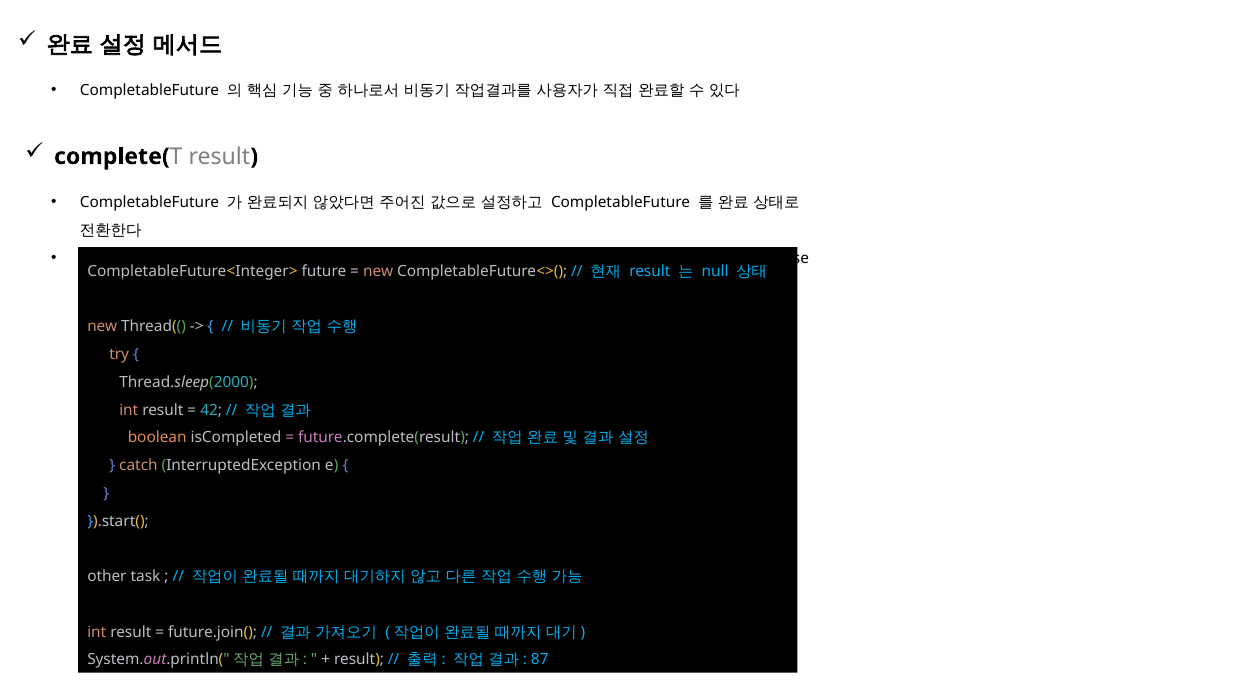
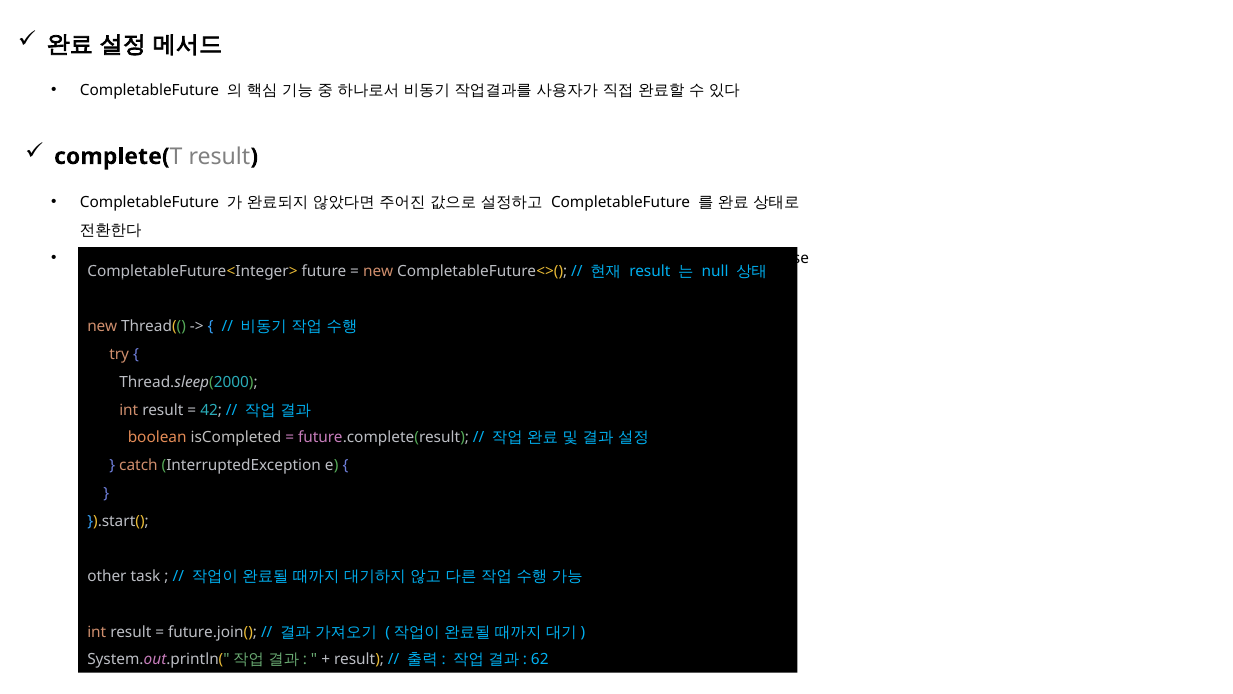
87: 87 -> 62
